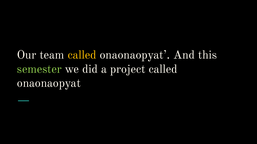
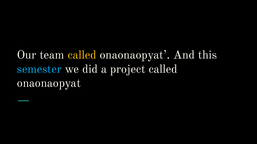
semester colour: light green -> light blue
